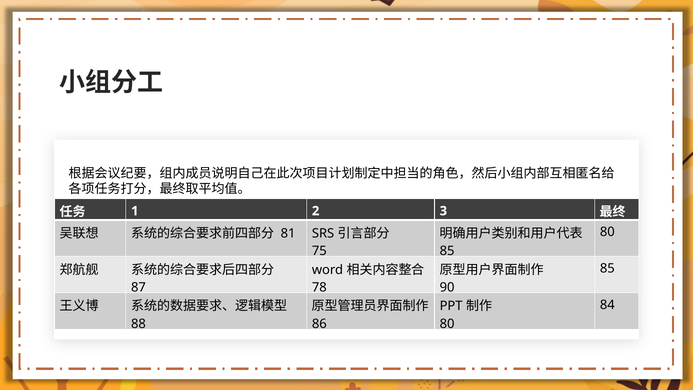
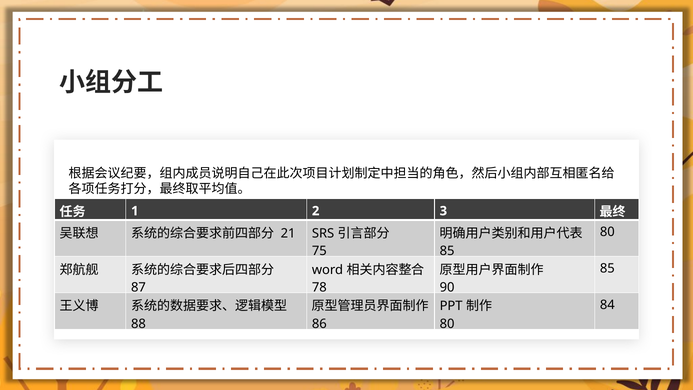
81: 81 -> 21
